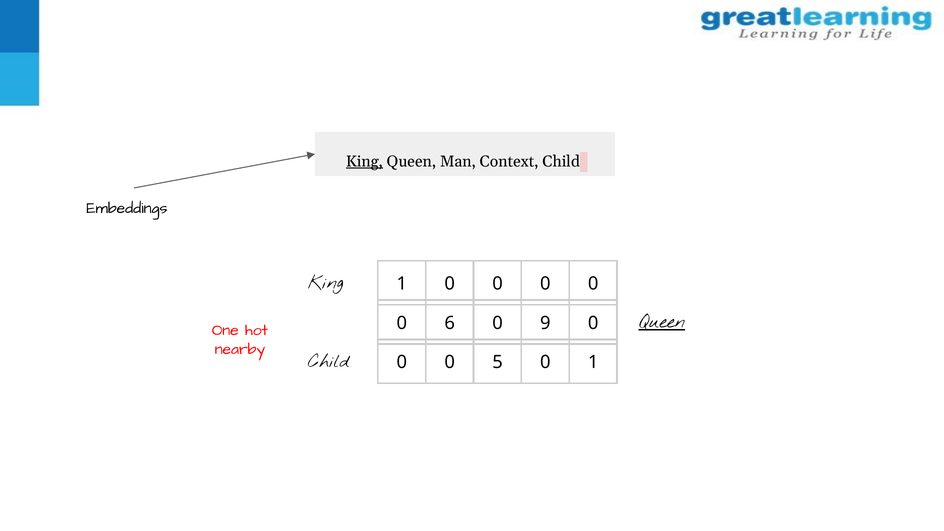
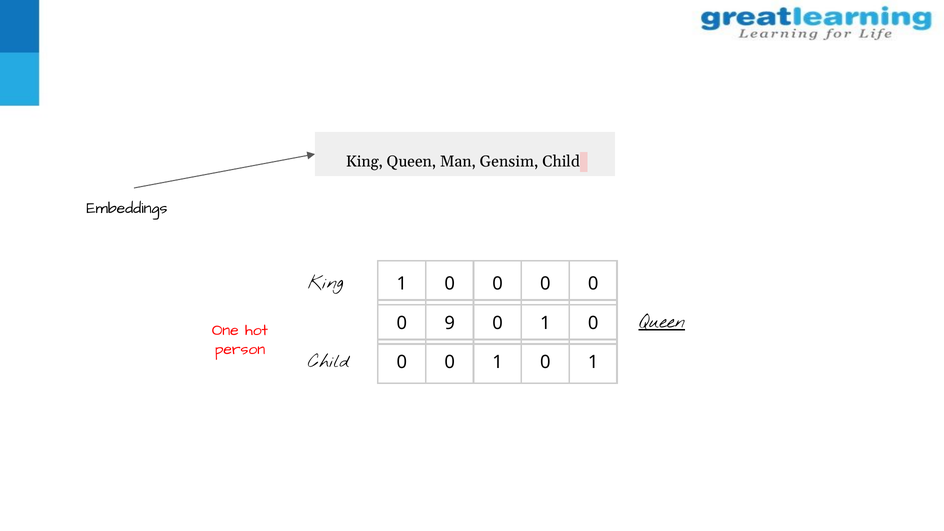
King at (364, 161) underline: present -> none
Context: Context -> Gensim
6: 6 -> 9
9 at (545, 323): 9 -> 1
nearby: nearby -> person
0 0 5: 5 -> 1
